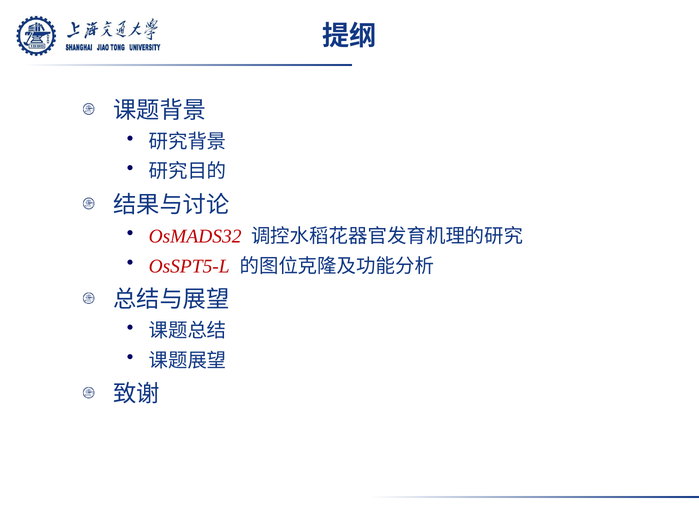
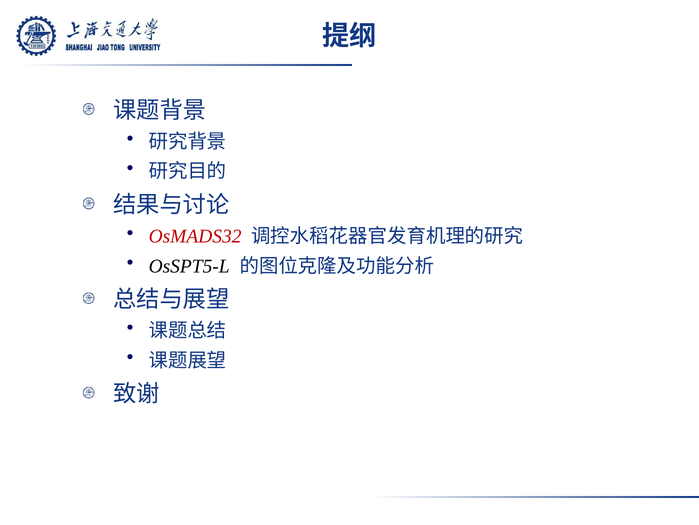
OsSPT5-L colour: red -> black
